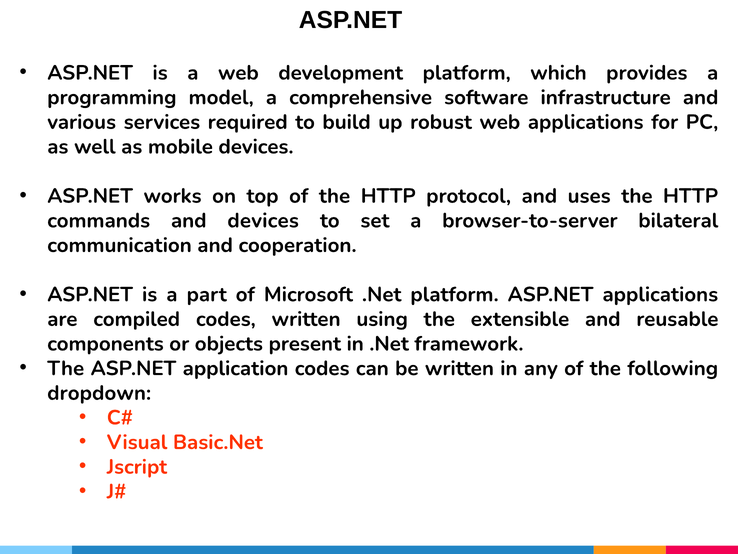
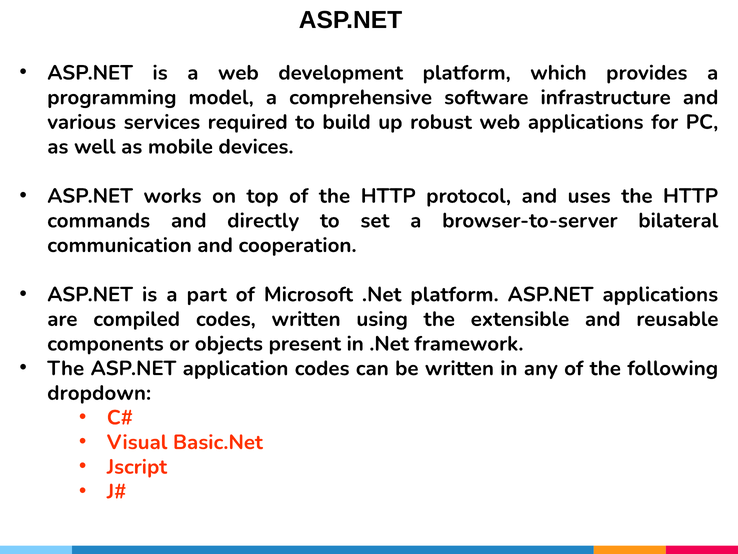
and devices: devices -> directly
